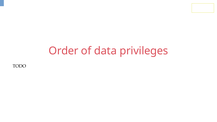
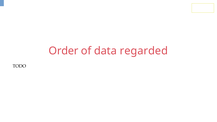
privileges: privileges -> regarded
